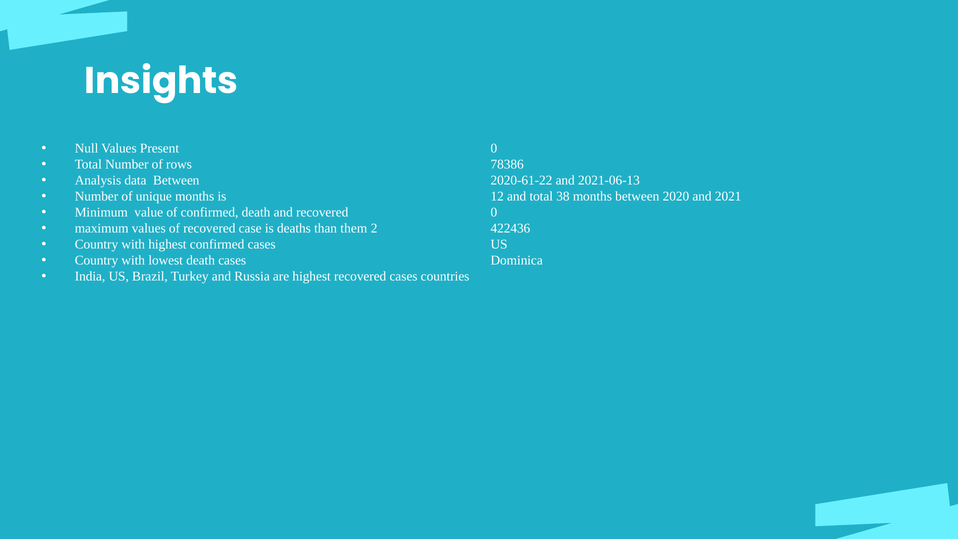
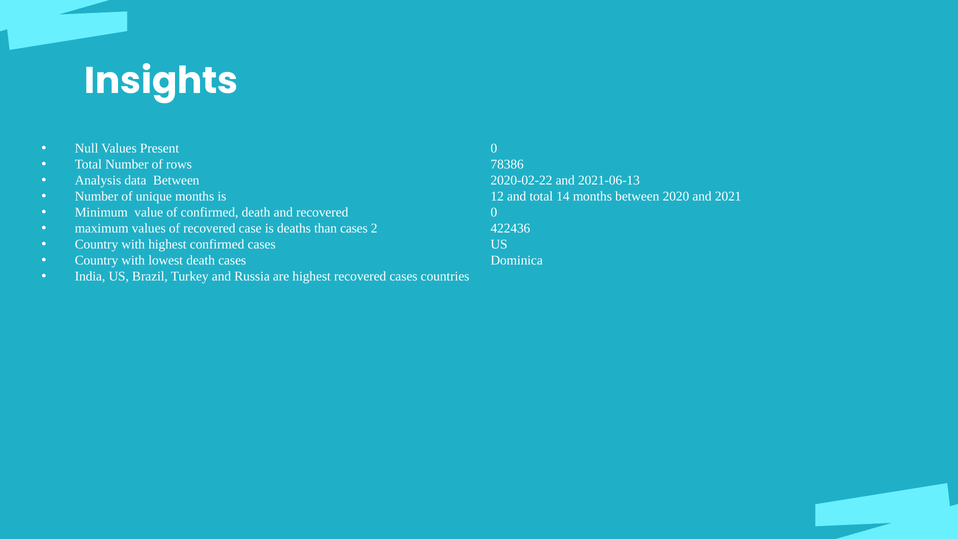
2020-61-22: 2020-61-22 -> 2020-02-22
38: 38 -> 14
than them: them -> cases
